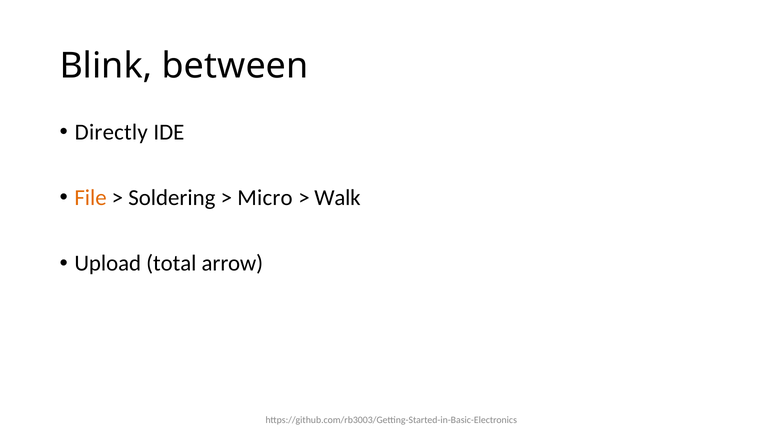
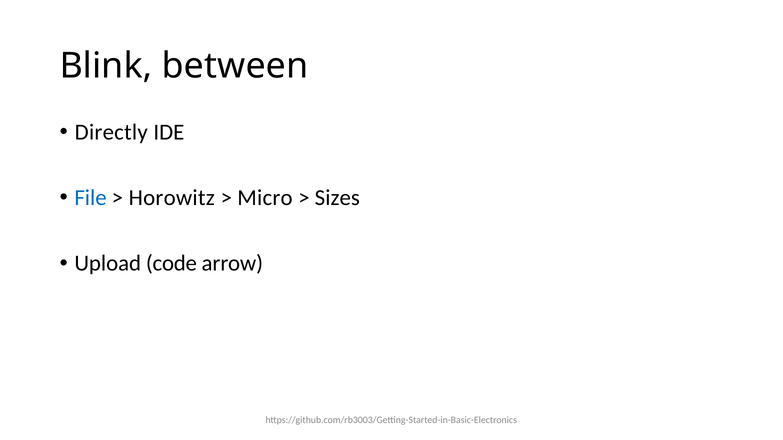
File colour: orange -> blue
Soldering: Soldering -> Horowitz
Walk: Walk -> Sizes
total: total -> code
